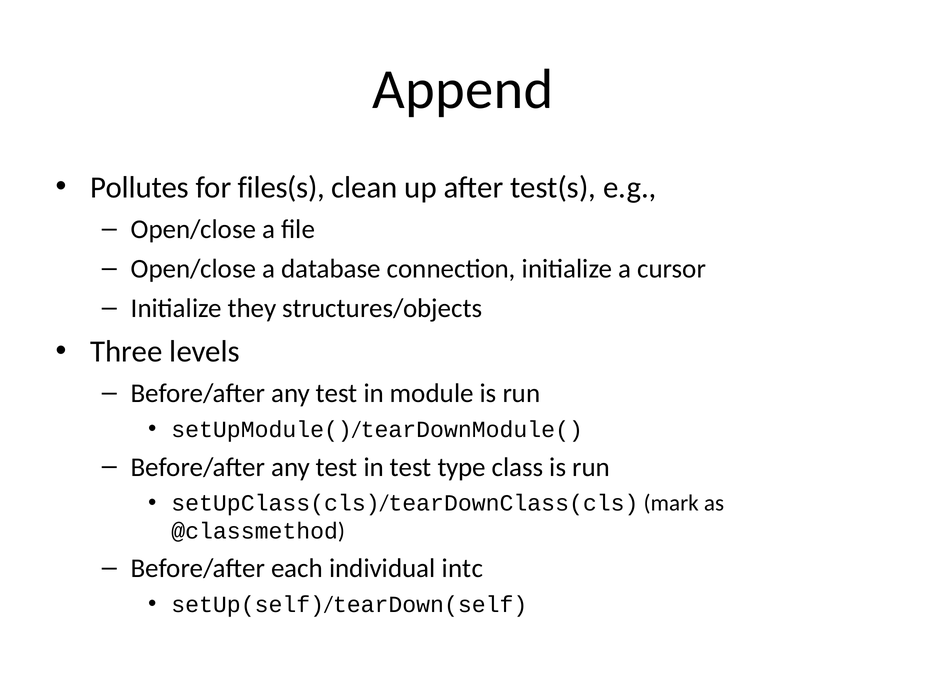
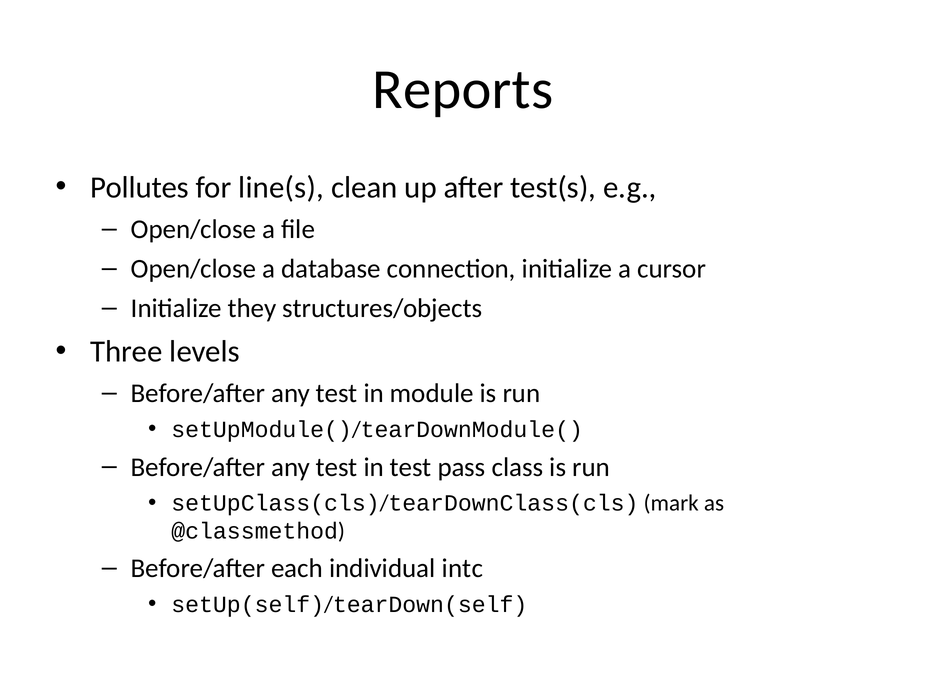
Append: Append -> Reports
files(s: files(s -> line(s
type: type -> pass
